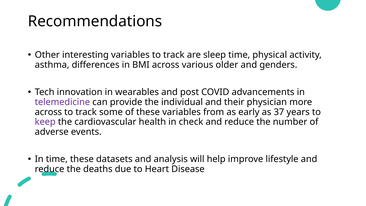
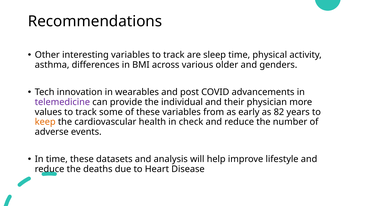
across at (48, 112): across -> values
37: 37 -> 82
keep colour: purple -> orange
